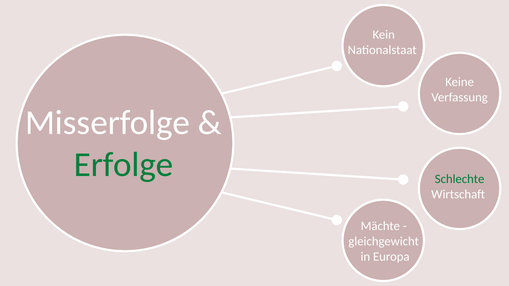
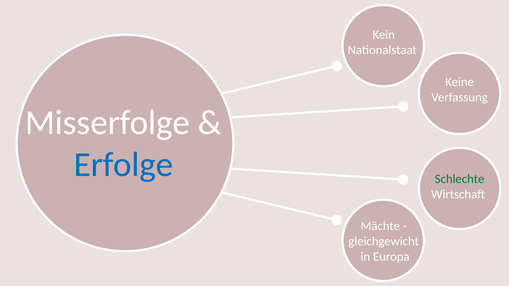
Erfolge colour: green -> blue
